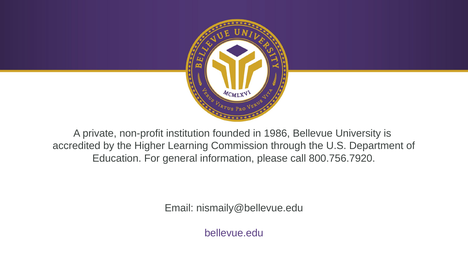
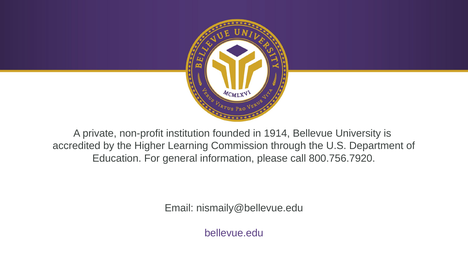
1986: 1986 -> 1914
